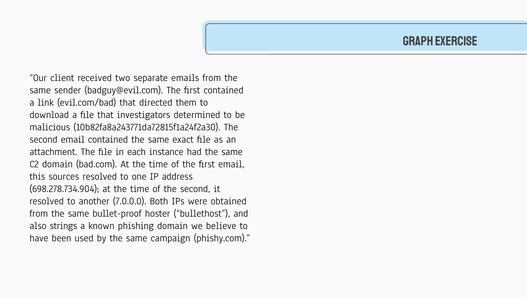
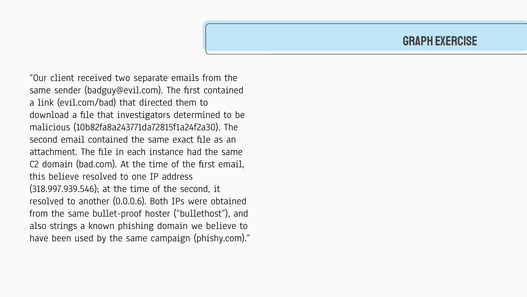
this sources: sources -> believe
698.278.734.904: 698.278.734.904 -> 318.997.939.546
7.0.0.0: 7.0.0.0 -> 0.0.0.6
